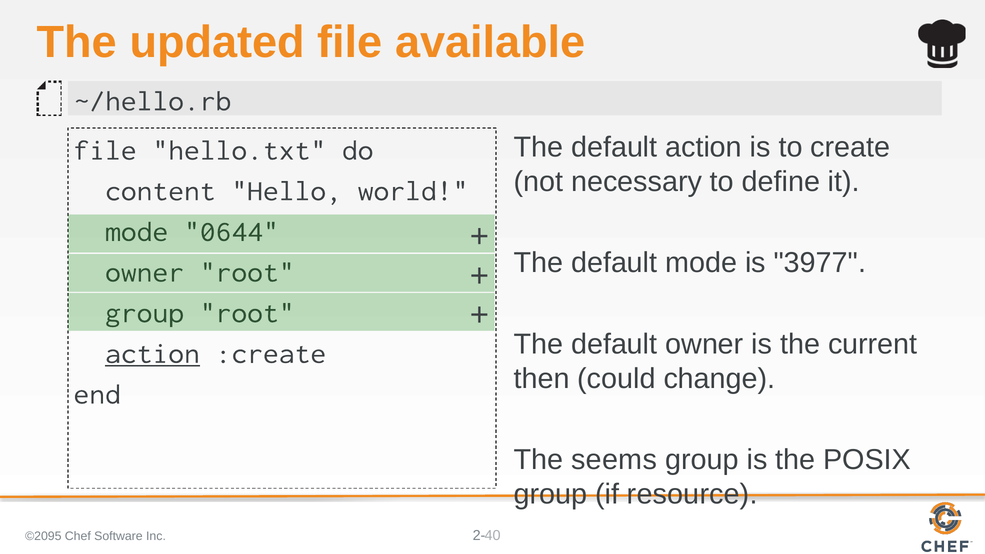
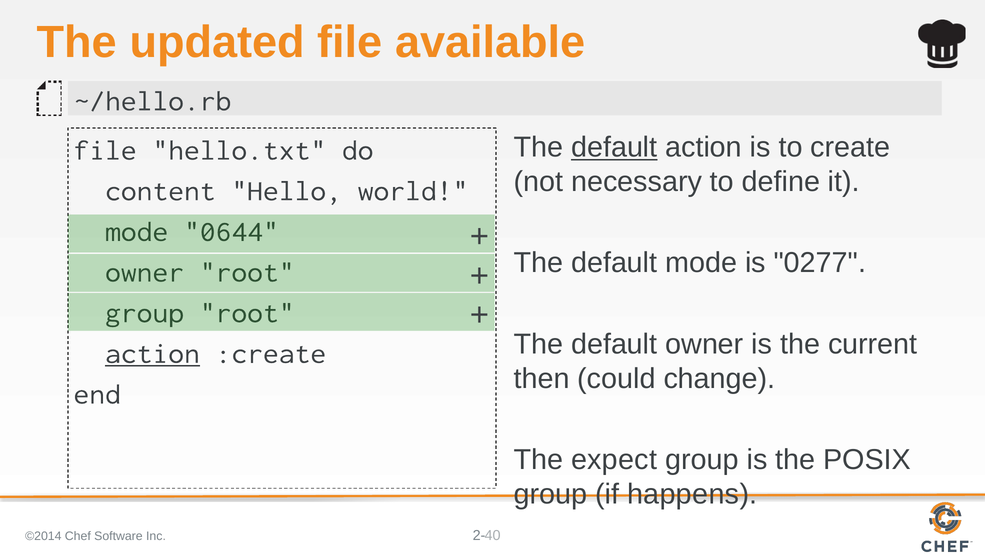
default at (614, 147) underline: none -> present
3977: 3977 -> 0277
seems: seems -> expect
resource: resource -> happens
©2095: ©2095 -> ©2014
